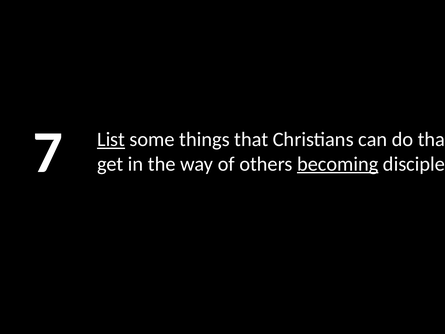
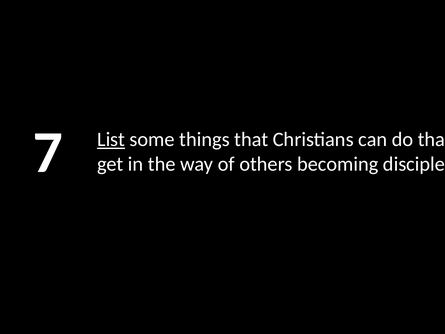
becoming underline: present -> none
